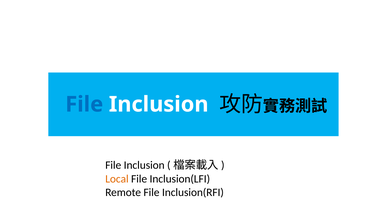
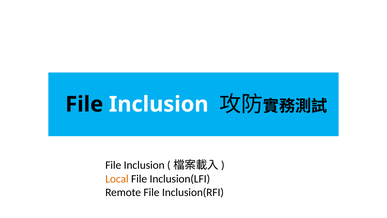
File at (84, 104) colour: blue -> black
